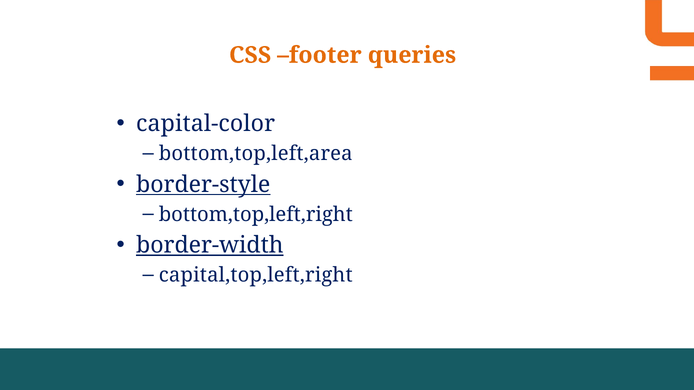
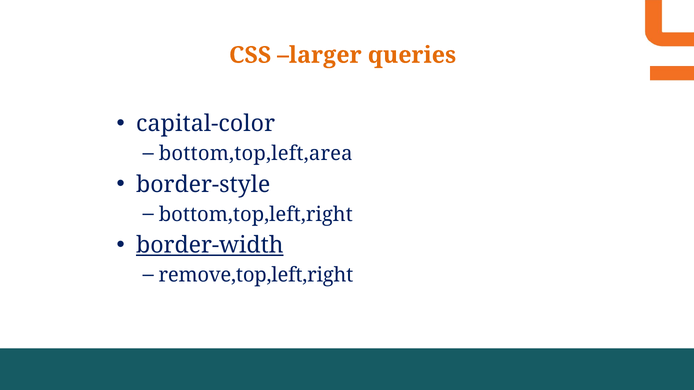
footer: footer -> larger
border-style underline: present -> none
capital,top,left,right: capital,top,left,right -> remove,top,left,right
